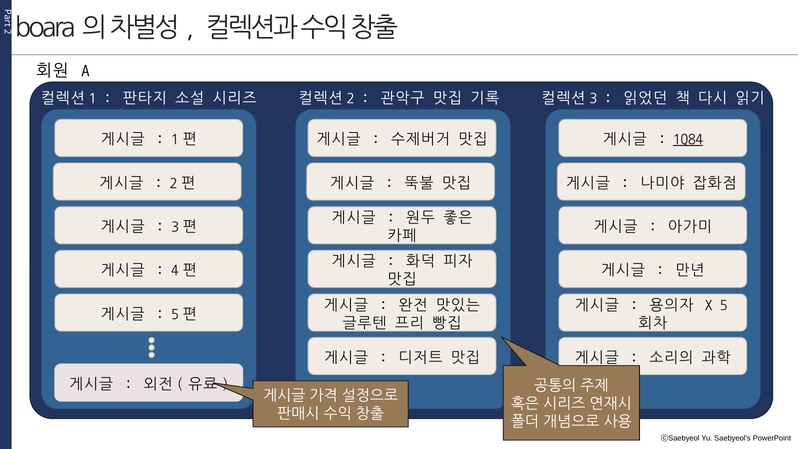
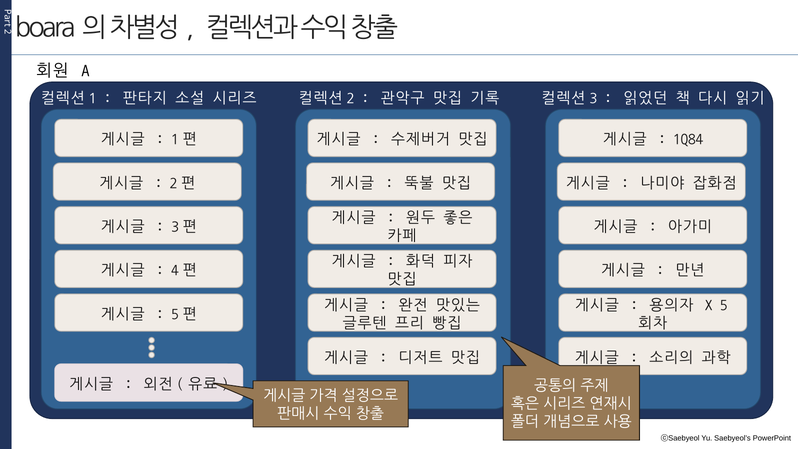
1Q84 underline: present -> none
